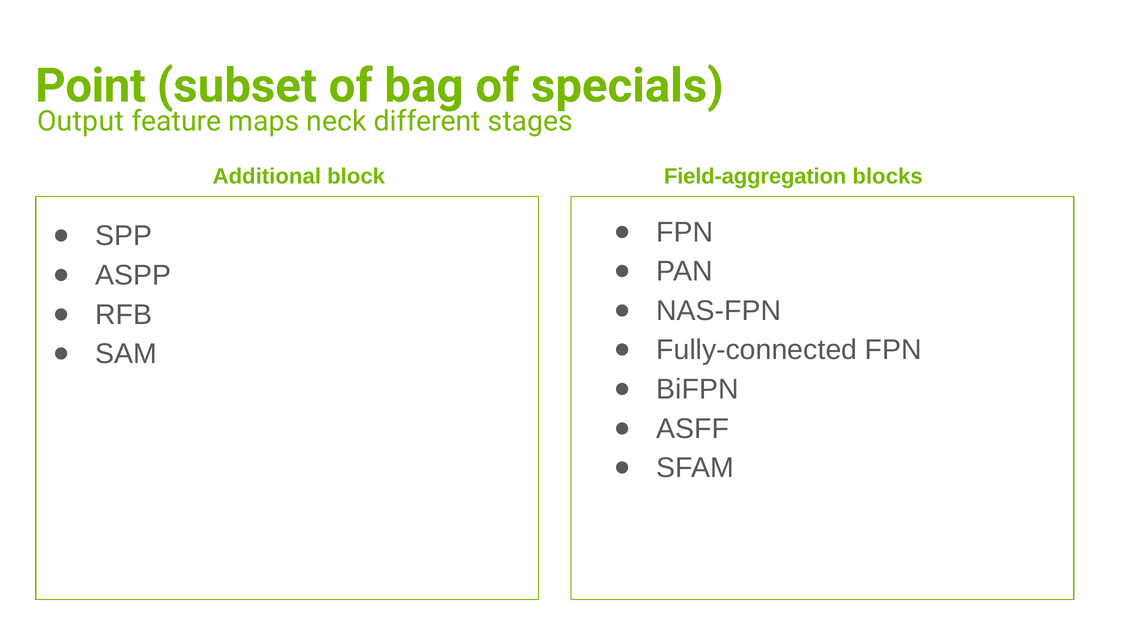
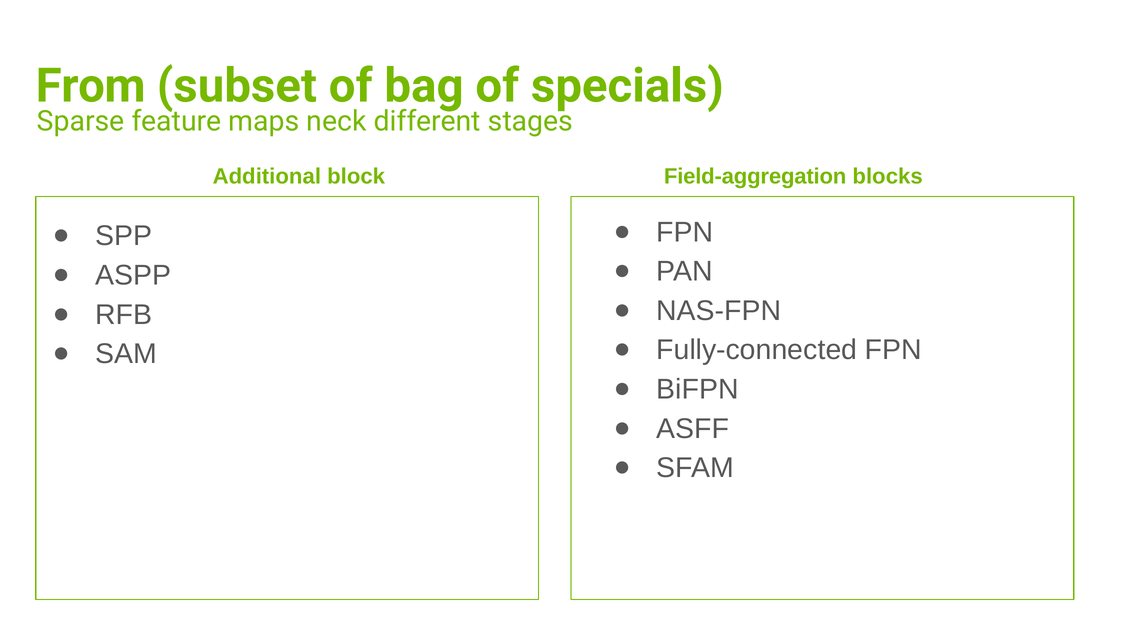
Point: Point -> From
Output: Output -> Sparse
